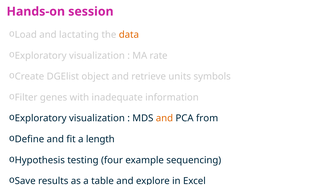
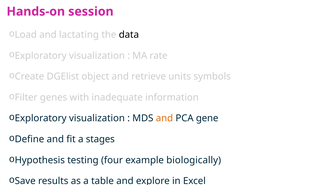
data colour: orange -> black
from: from -> gene
length: length -> stages
sequencing: sequencing -> biologically
